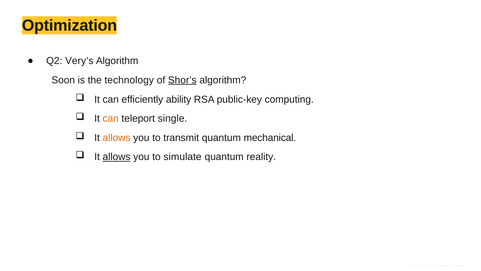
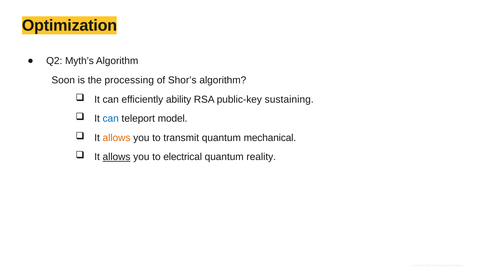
Very’s: Very’s -> Myth’s
technology: technology -> processing
Shor’s underline: present -> none
computing: computing -> sustaining
can at (111, 118) colour: orange -> blue
single: single -> model
simulate: simulate -> electrical
